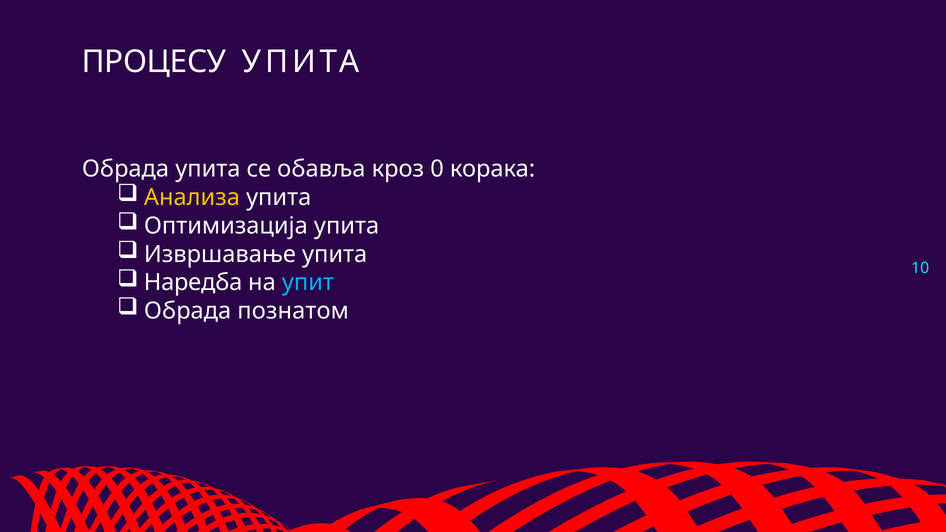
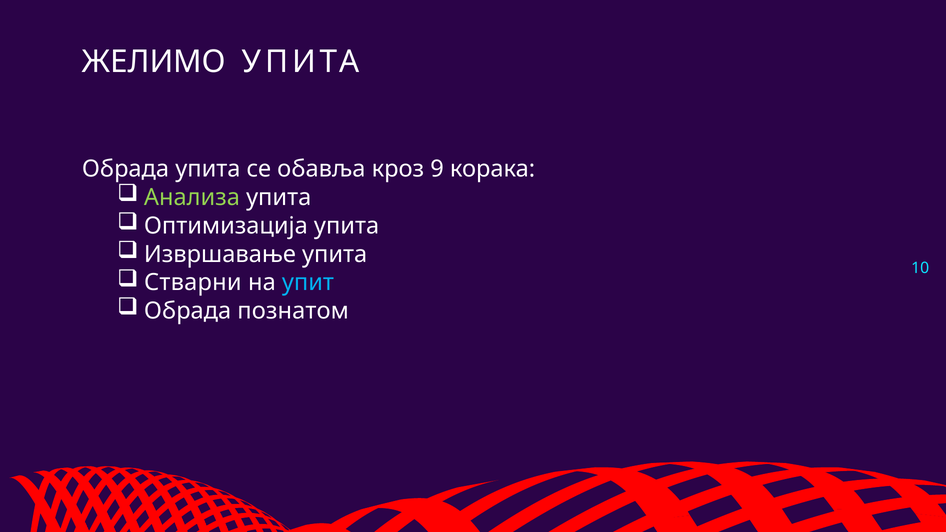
ПРОЦЕСУ: ПРОЦЕСУ -> ЖЕЛИМО
0: 0 -> 9
Анализа colour: yellow -> light green
Наредба: Наредба -> Стварни
